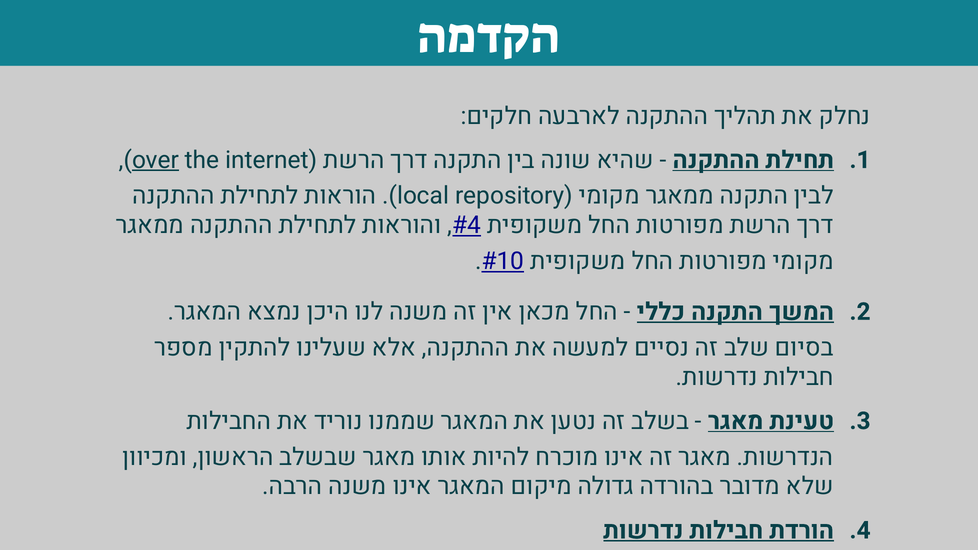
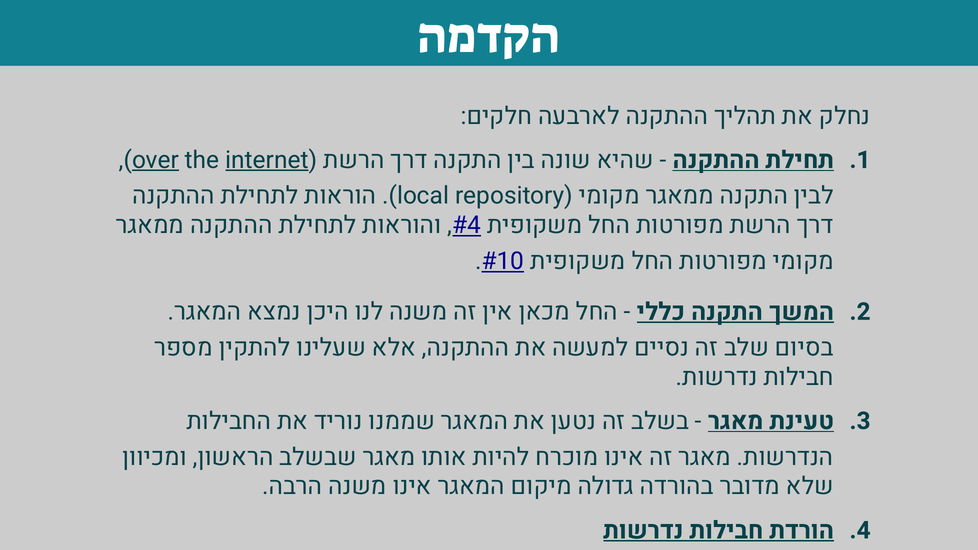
internet underline: none -> present
